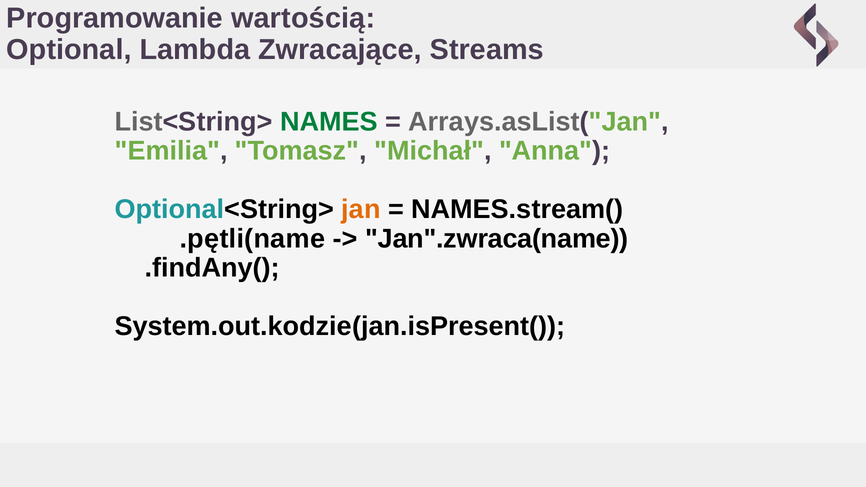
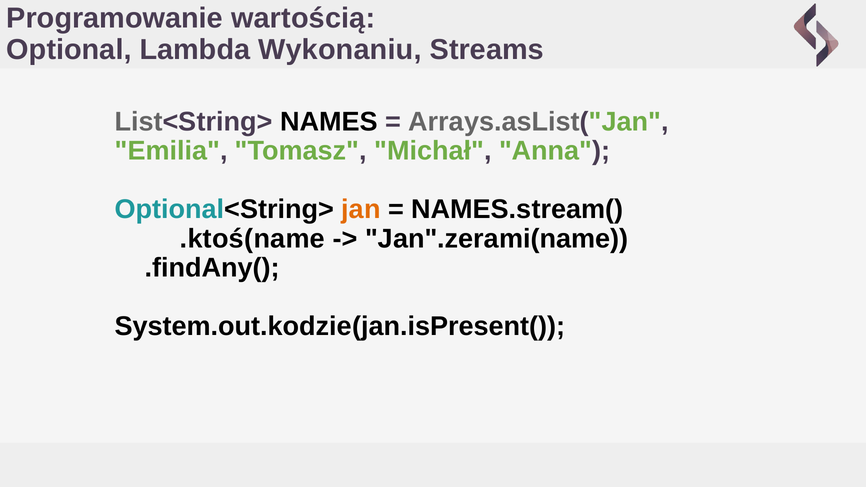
Zwracające: Zwracające -> Wykonaniu
NAMES colour: green -> black
.pętli(name: .pętli(name -> .ktoś(name
Jan".zwraca(name: Jan".zwraca(name -> Jan".zerami(name
